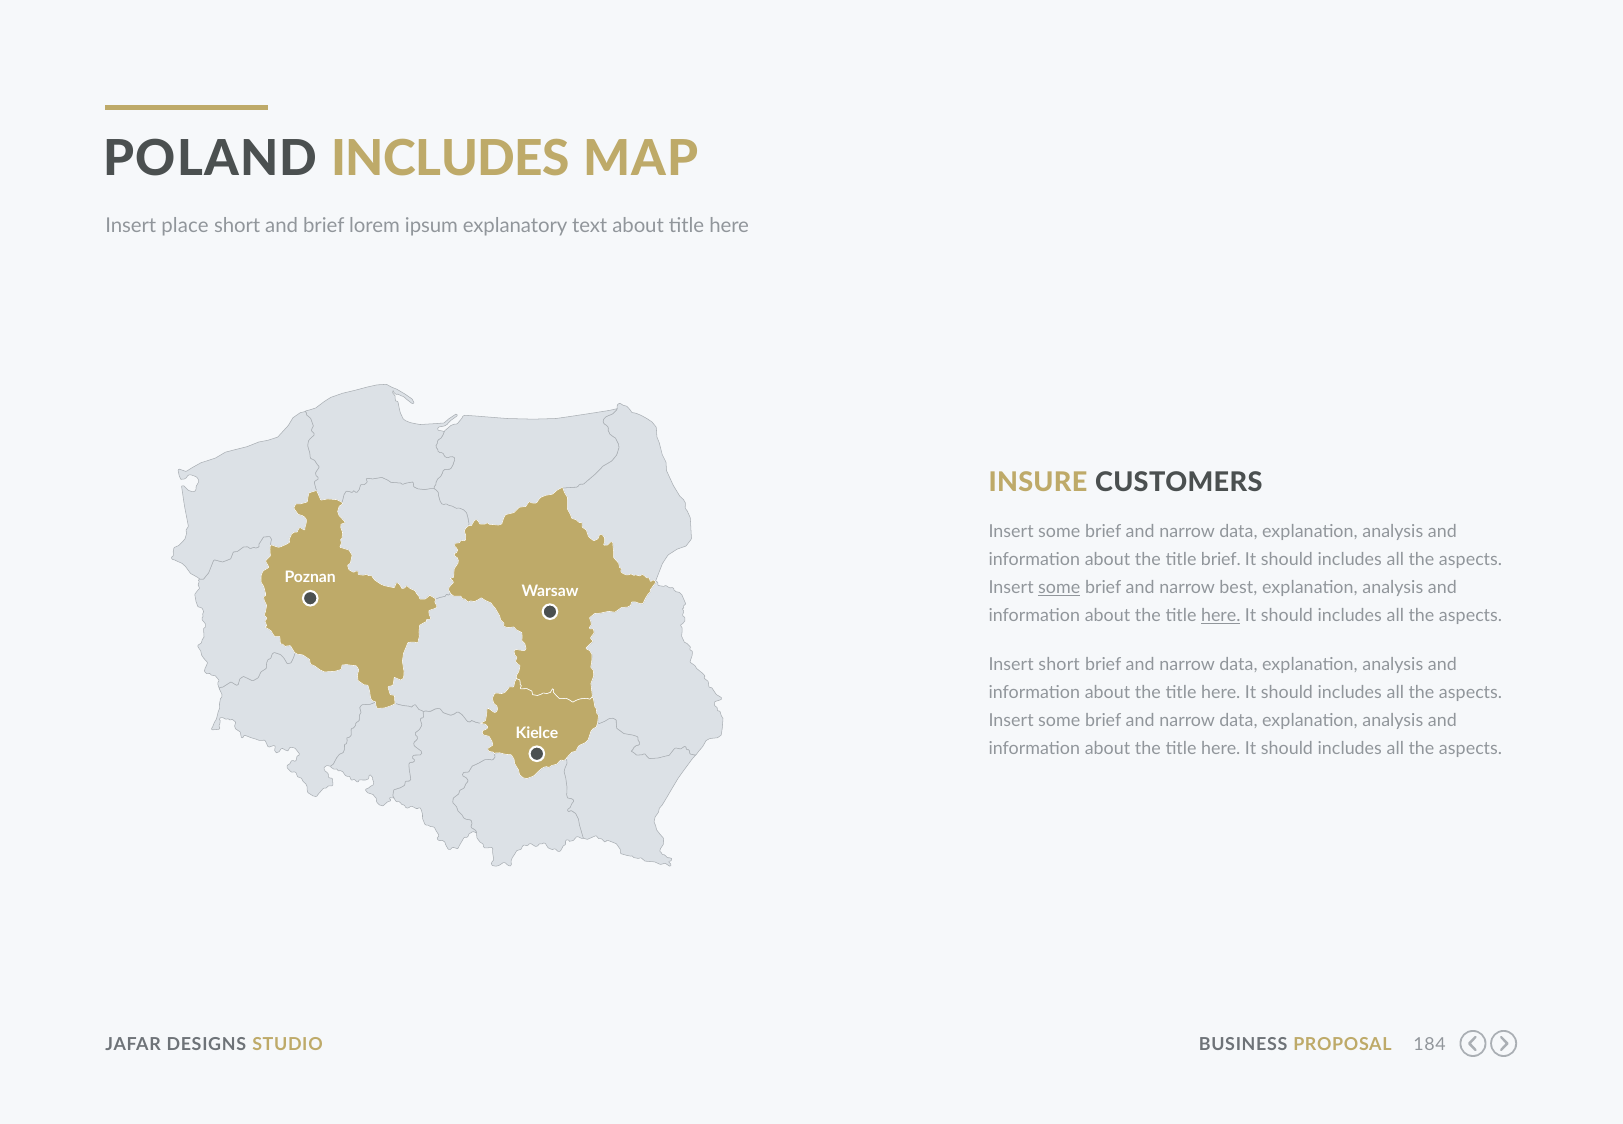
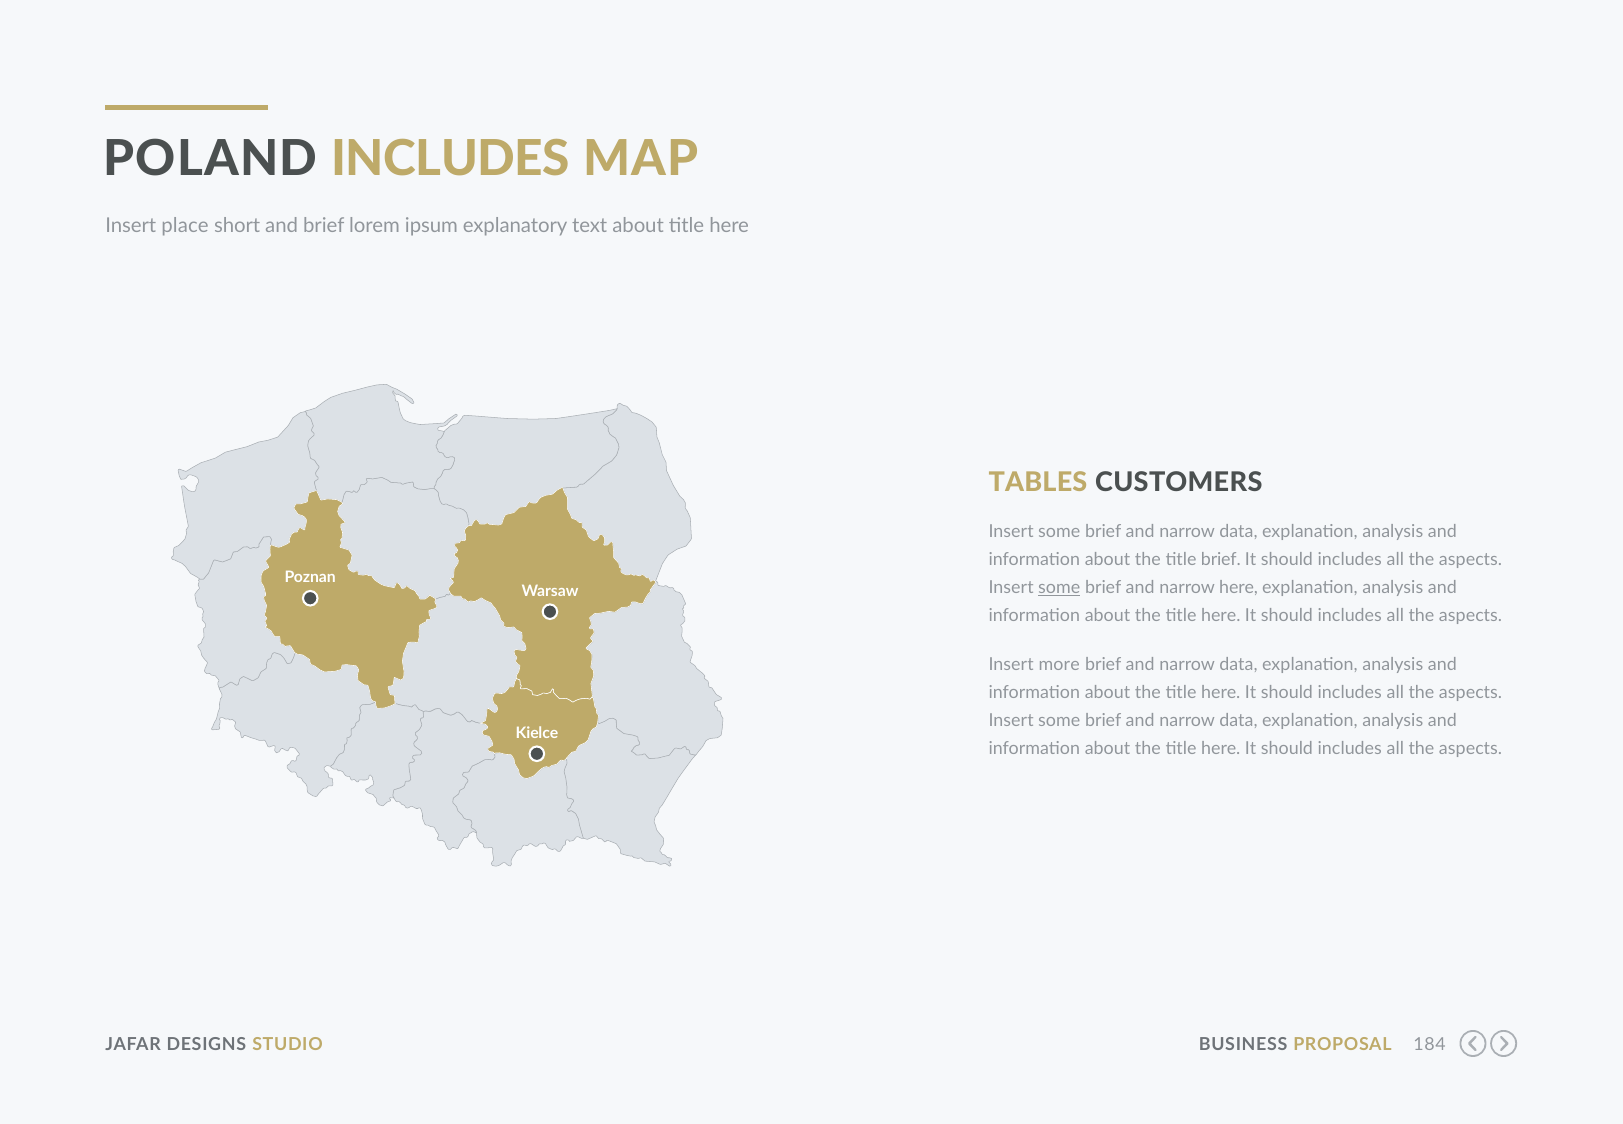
INSURE: INSURE -> TABLES
narrow best: best -> here
here at (1221, 616) underline: present -> none
Insert short: short -> more
